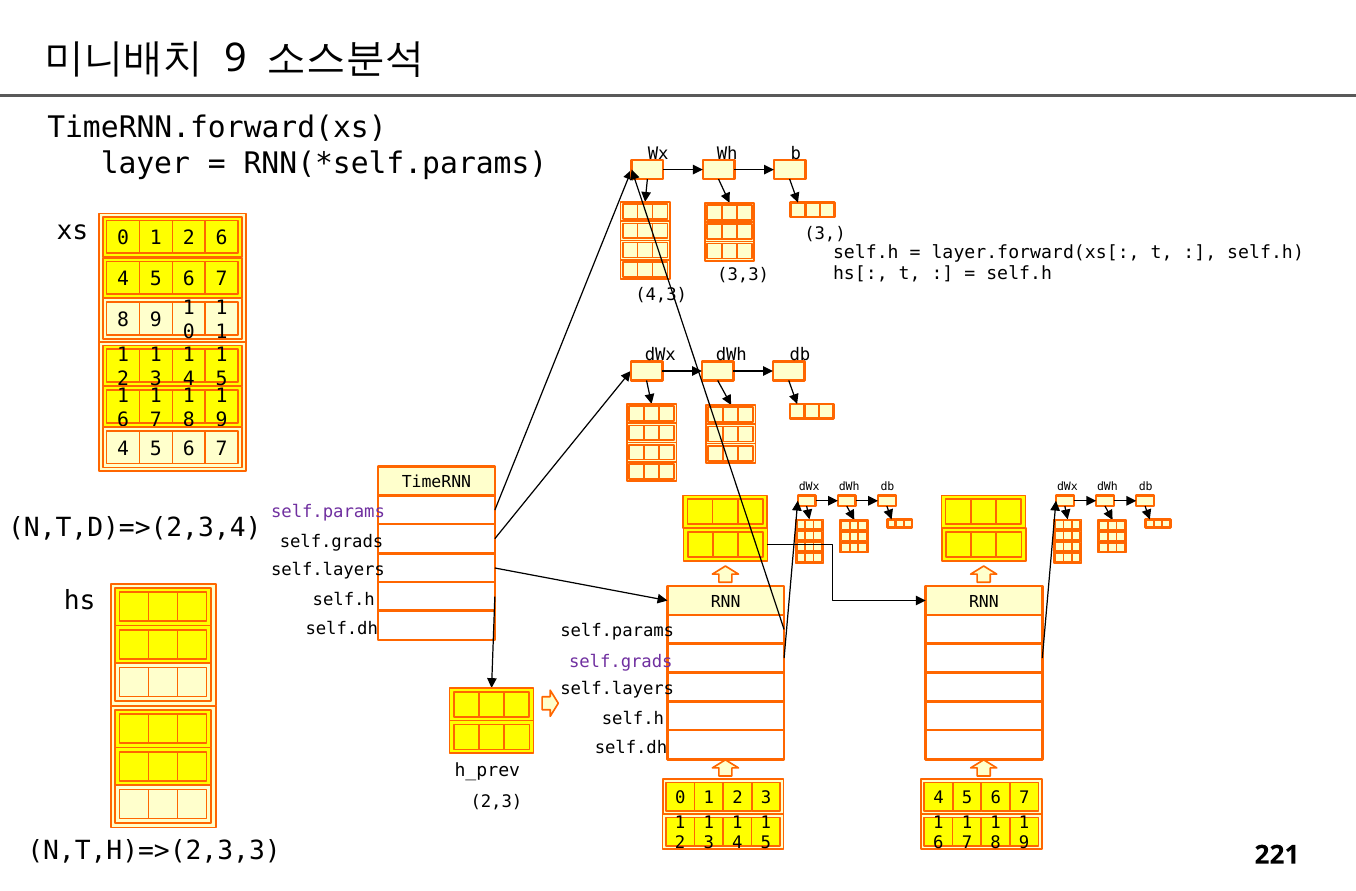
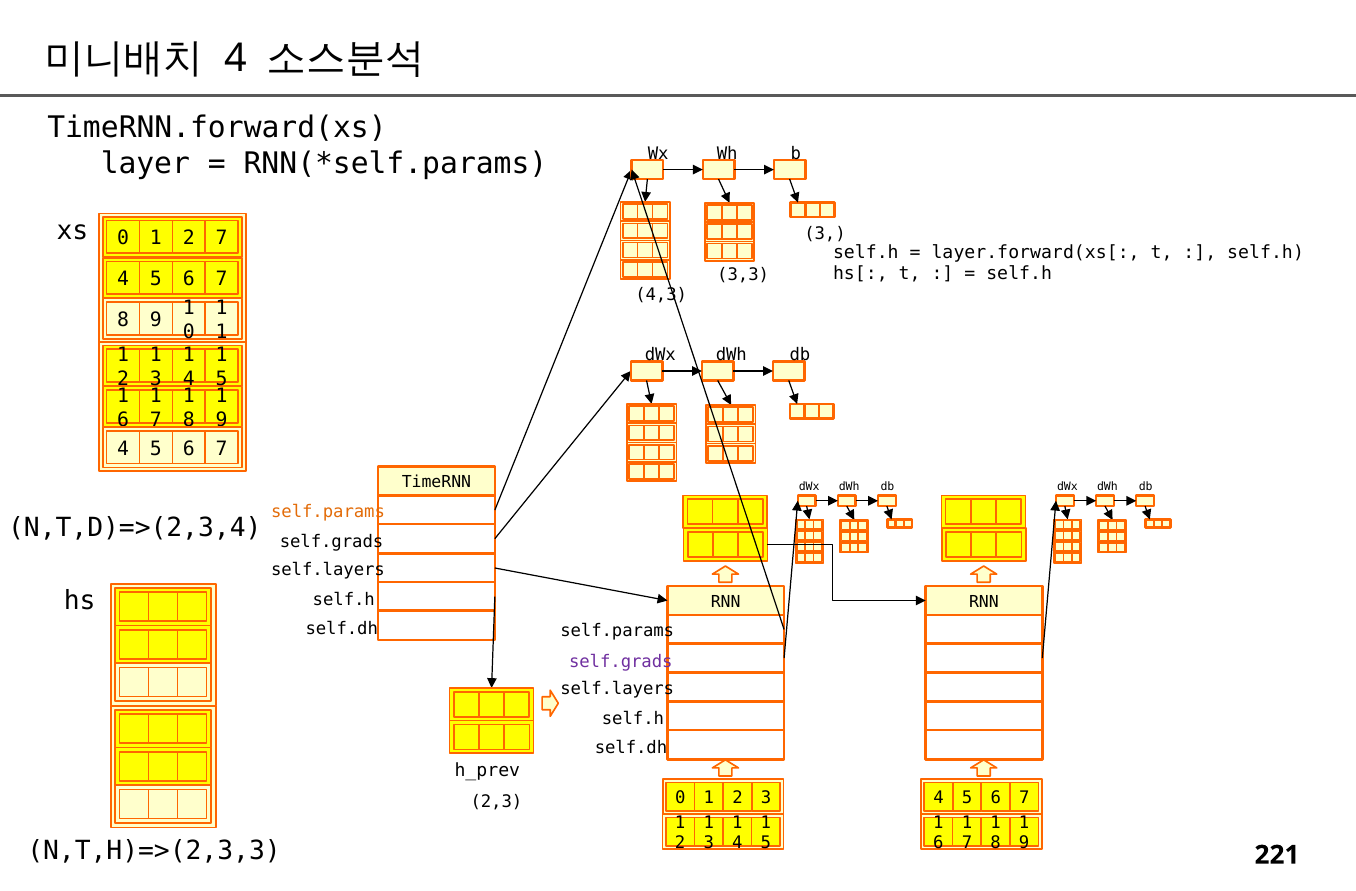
9 at (235, 59): 9 -> 4
2 6: 6 -> 7
self.params at (328, 512) colour: purple -> orange
